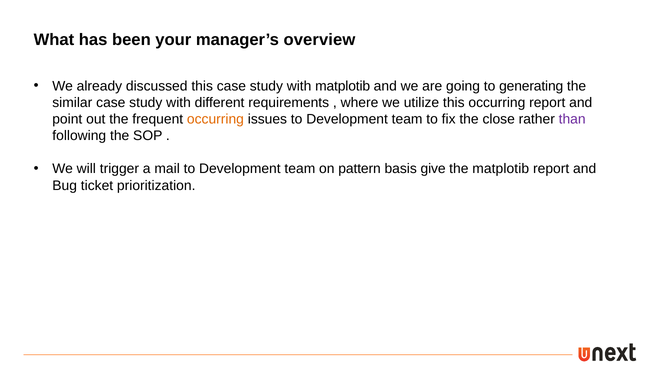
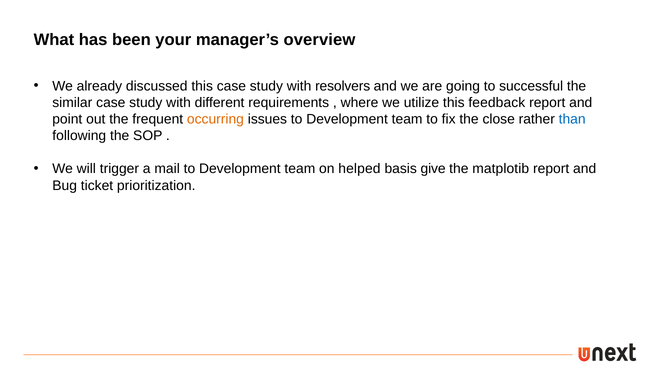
with matplotib: matplotib -> resolvers
generating: generating -> successful
this occurring: occurring -> feedback
than colour: purple -> blue
pattern: pattern -> helped
